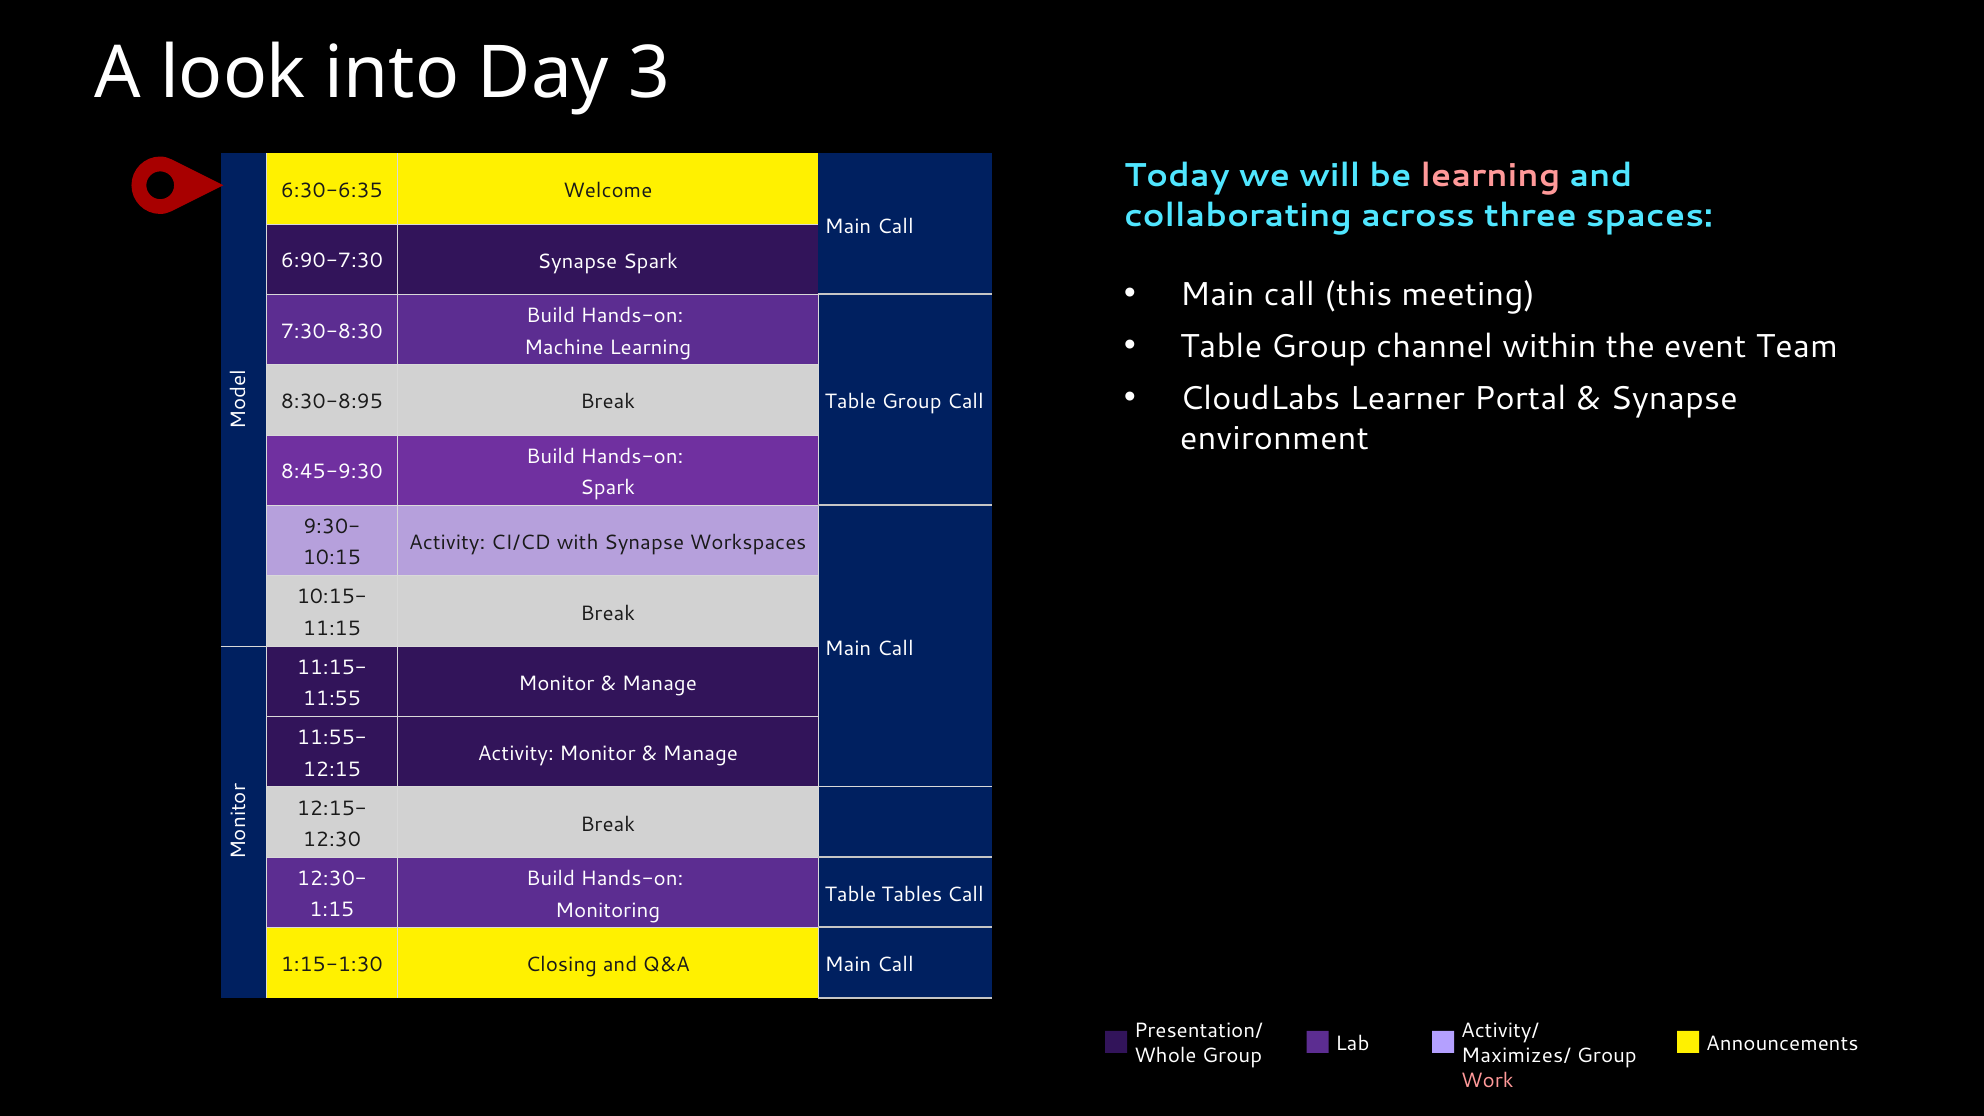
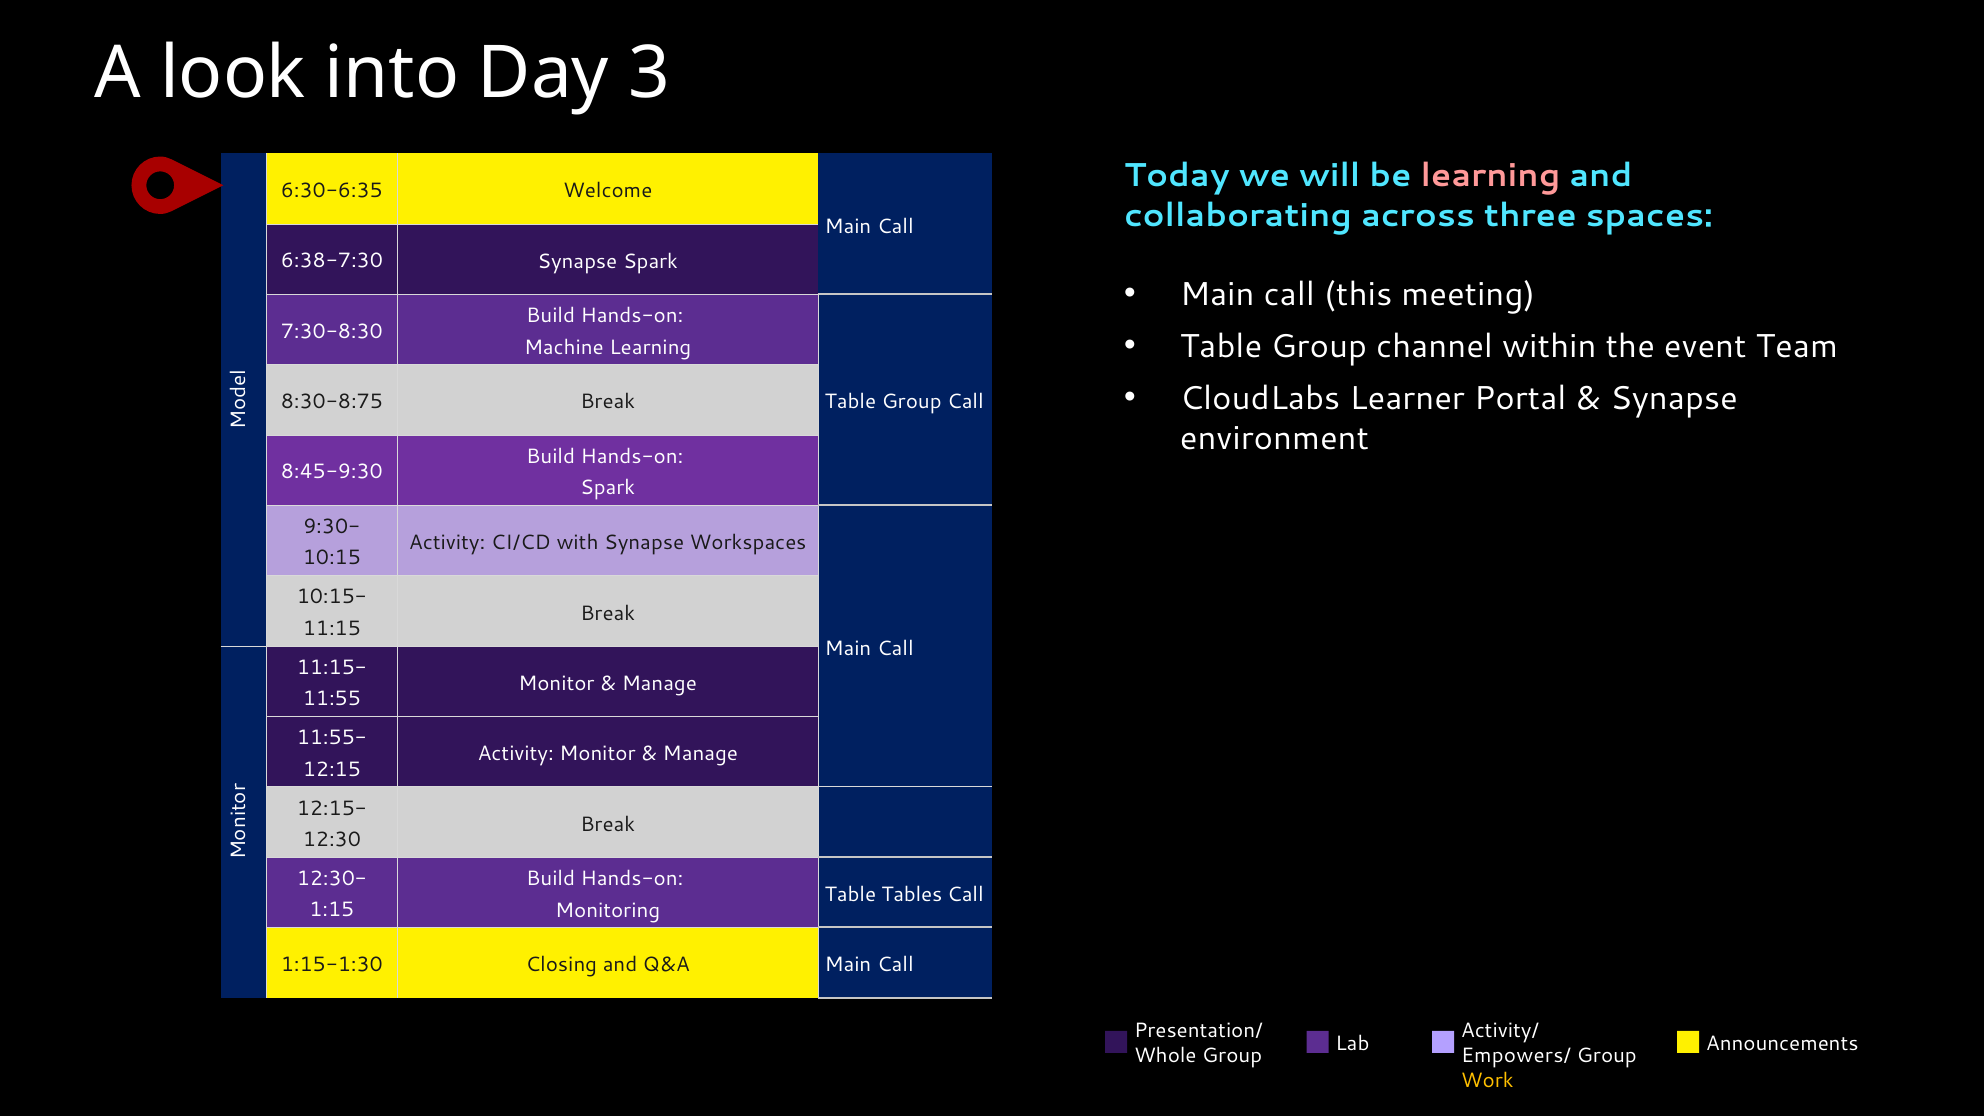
6:90-7:30: 6:90-7:30 -> 6:38-7:30
8:30-8:95: 8:30-8:95 -> 8:30-8:75
Maximizes/: Maximizes/ -> Empowers/
Work colour: pink -> yellow
